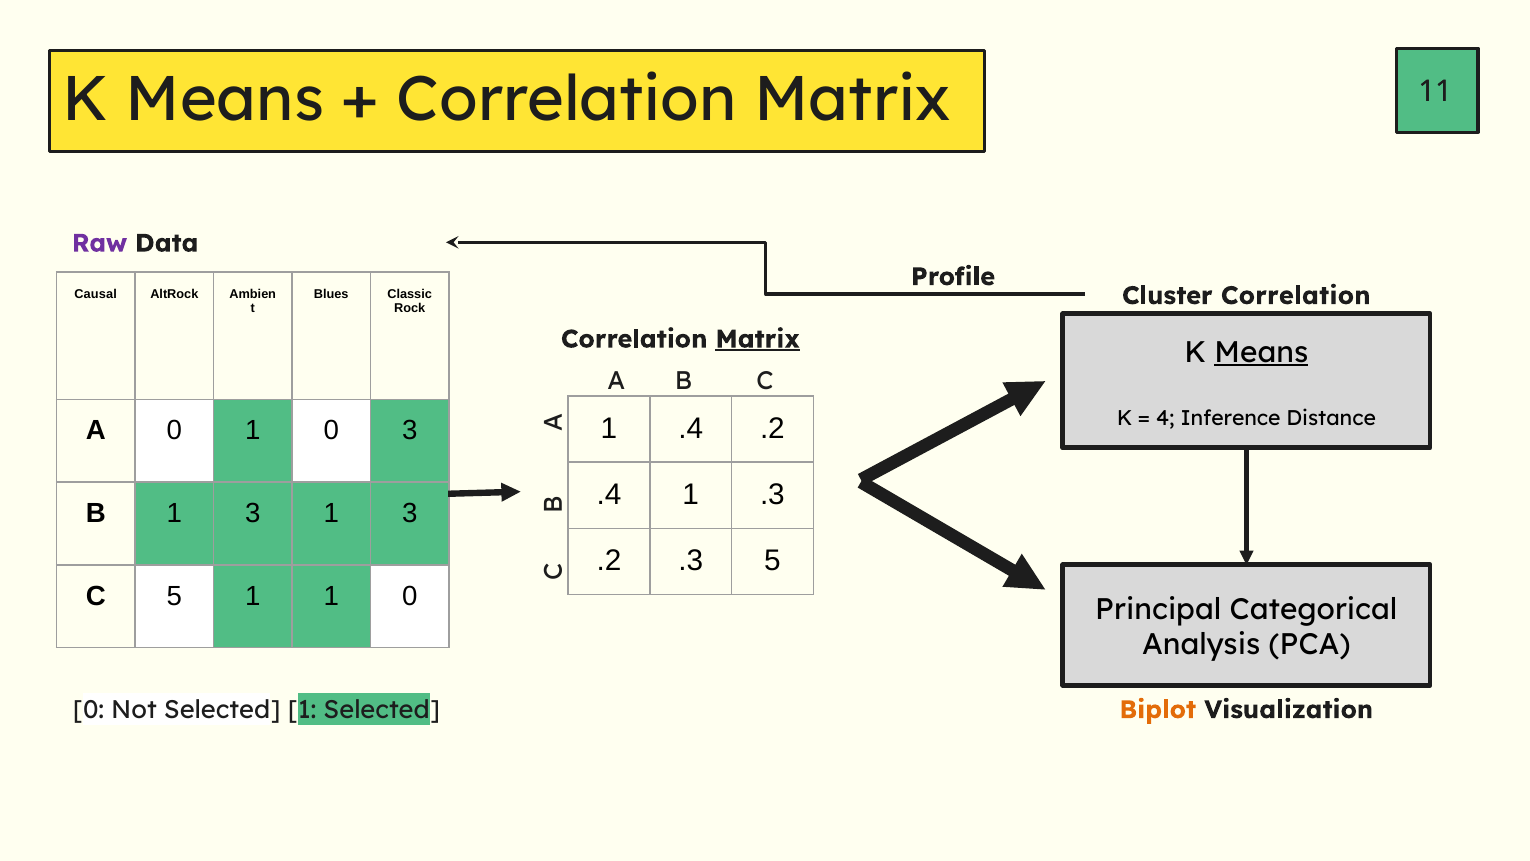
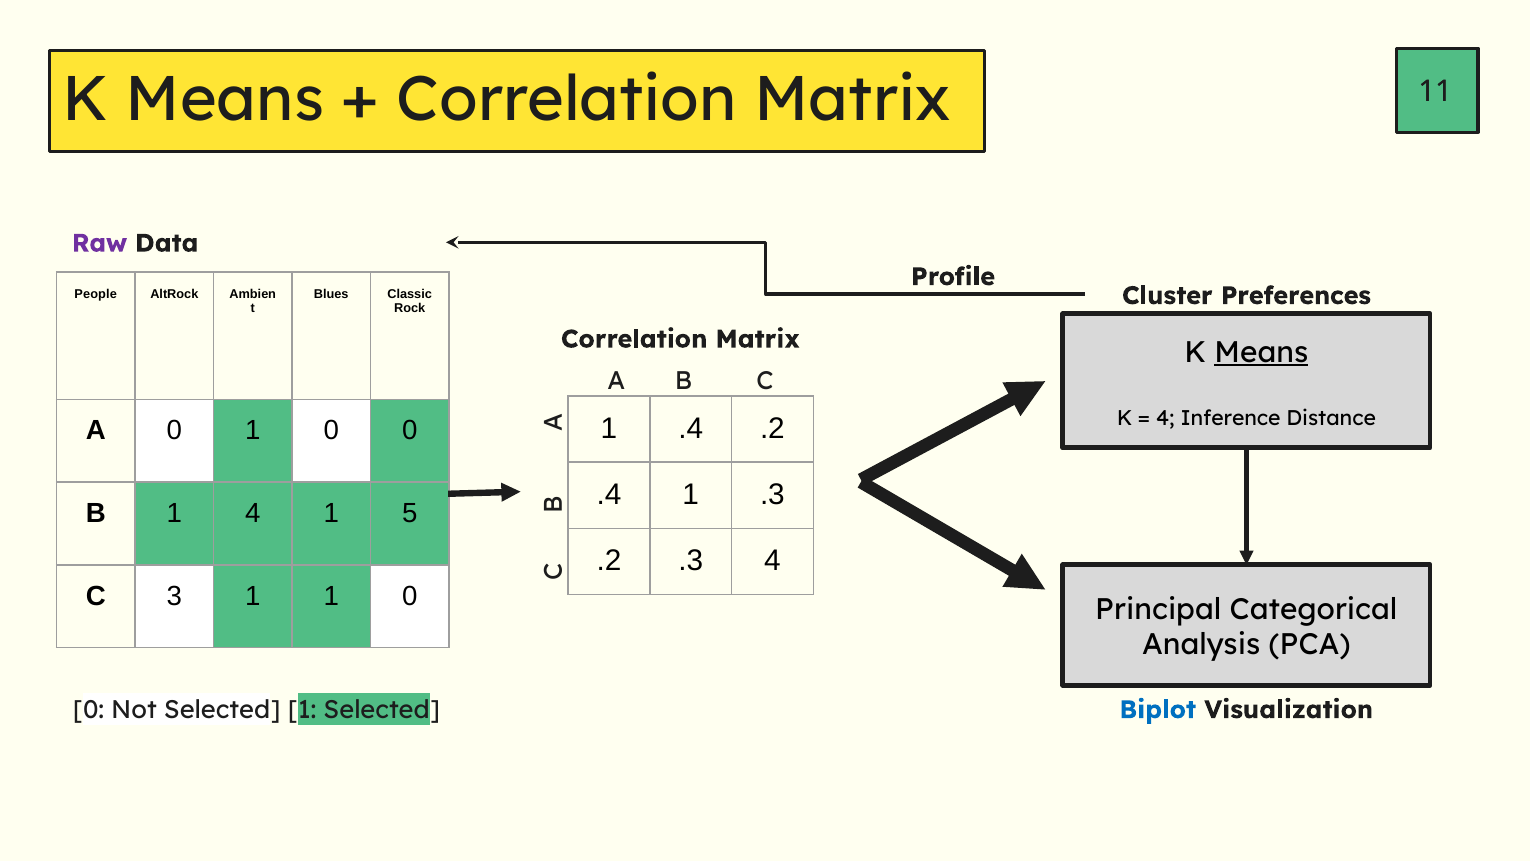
Cluster Correlation: Correlation -> Preferences
Causal: Causal -> People
Matrix at (758, 339) underline: present -> none
0 3: 3 -> 0
B 1 3: 3 -> 4
3 at (410, 513): 3 -> 5
.3 5: 5 -> 4
C 5: 5 -> 3
Biplot colour: orange -> blue
